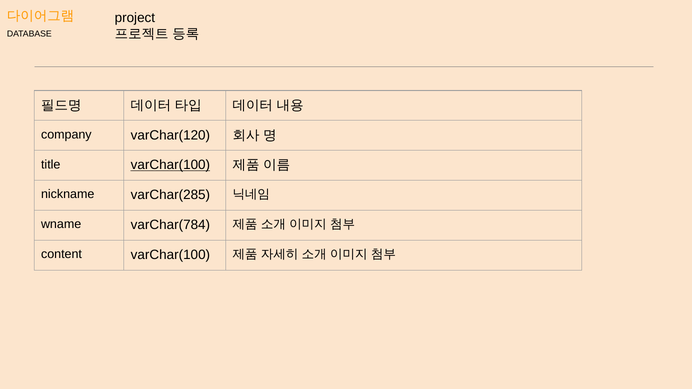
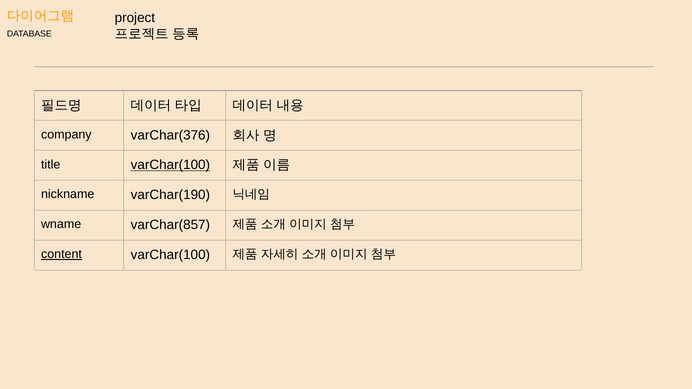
varChar(120: varChar(120 -> varChar(376
varChar(285: varChar(285 -> varChar(190
varChar(784: varChar(784 -> varChar(857
content underline: none -> present
